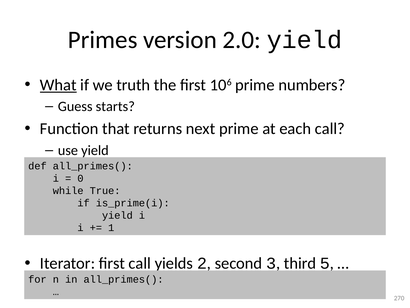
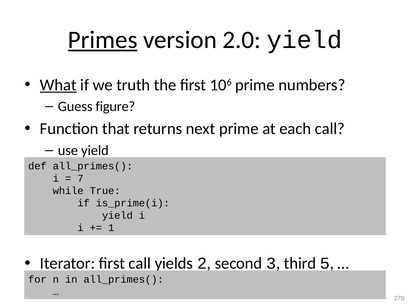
Primes underline: none -> present
starts: starts -> figure
0: 0 -> 7
